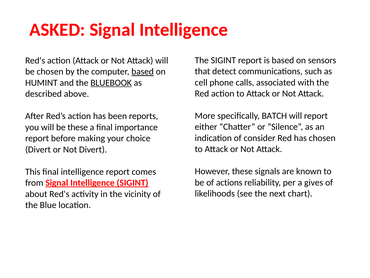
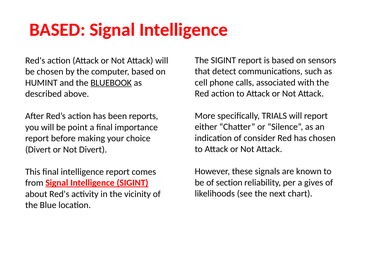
ASKED at (57, 30): ASKED -> BASED
based at (143, 72) underline: present -> none
BATCH: BATCH -> TRIALS
be these: these -> point
actions: actions -> section
